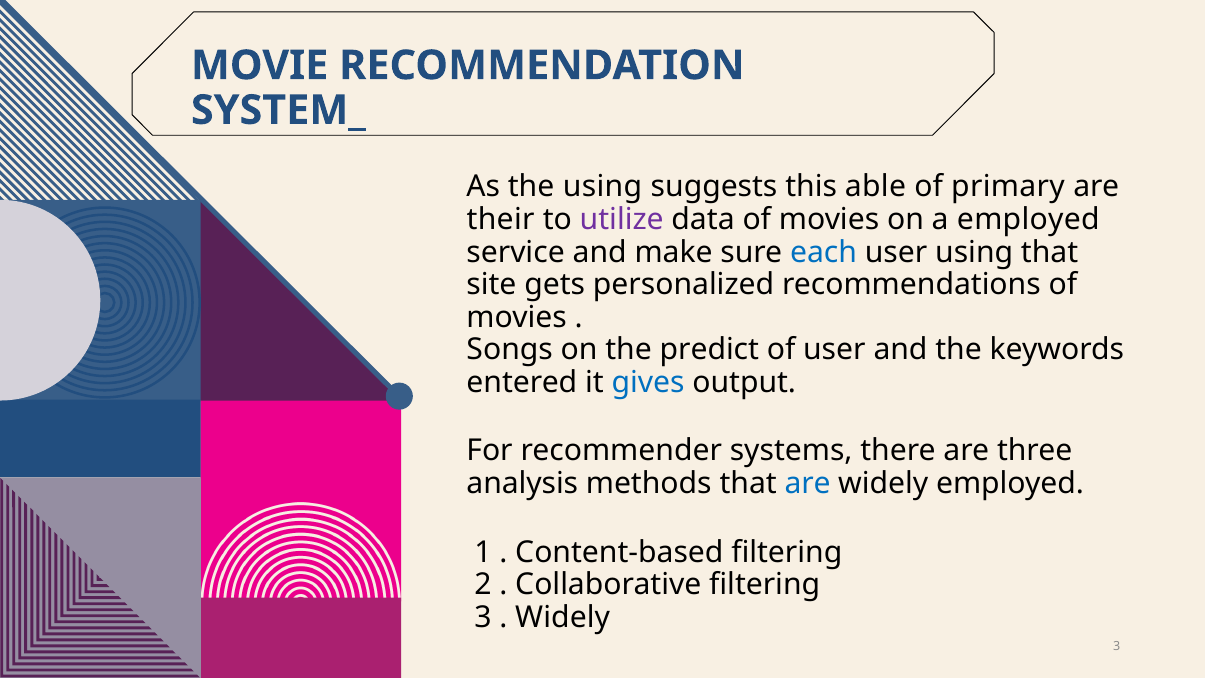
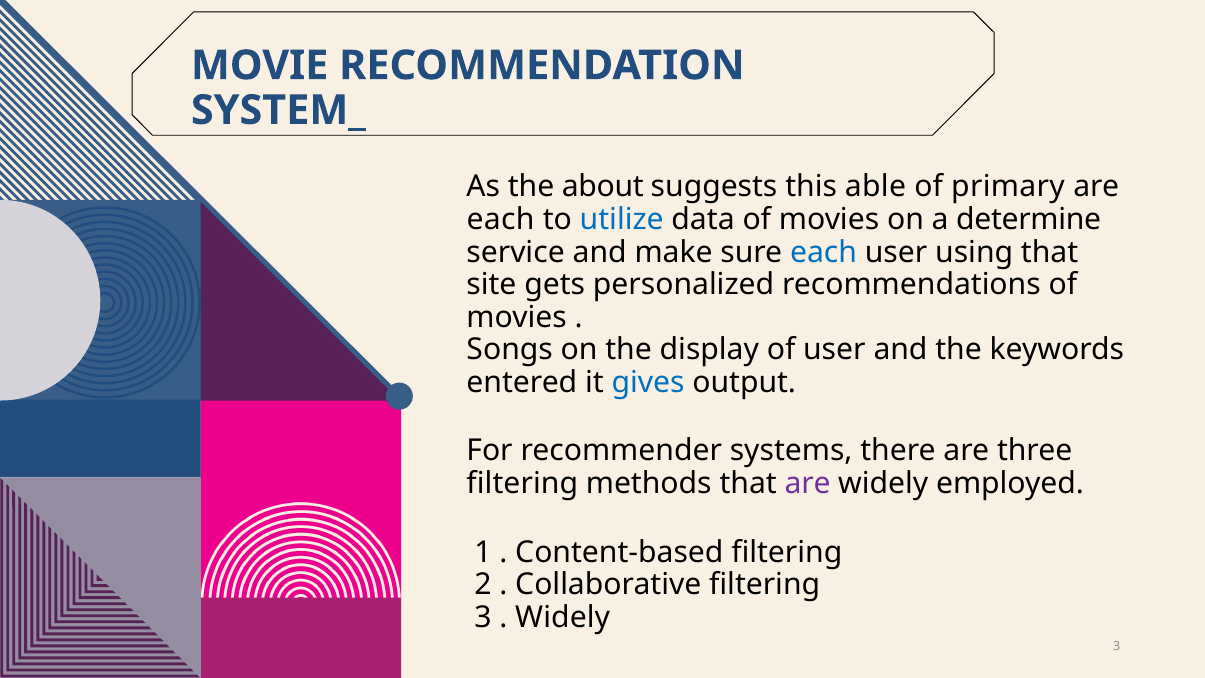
the using: using -> about
their at (501, 219): their -> each
utilize colour: purple -> blue
a employed: employed -> determine
predict: predict -> display
analysis at (522, 483): analysis -> filtering
are at (808, 483) colour: blue -> purple
